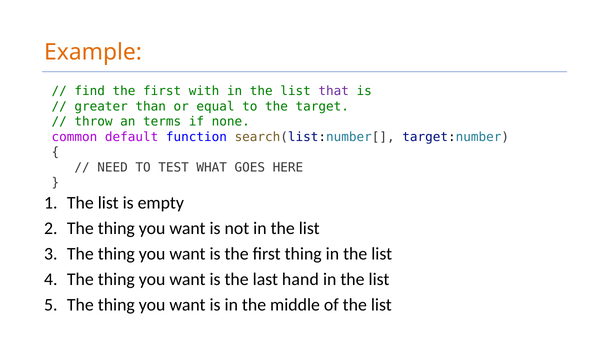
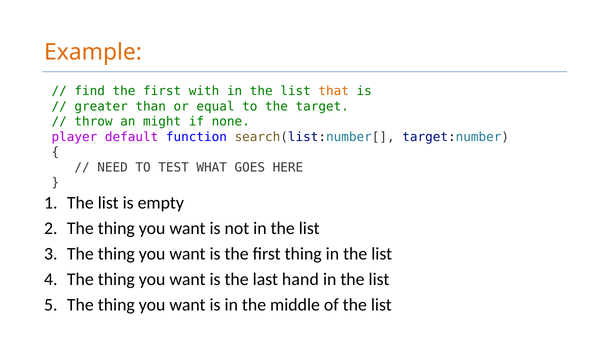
that colour: purple -> orange
terms: terms -> might
common: common -> player
